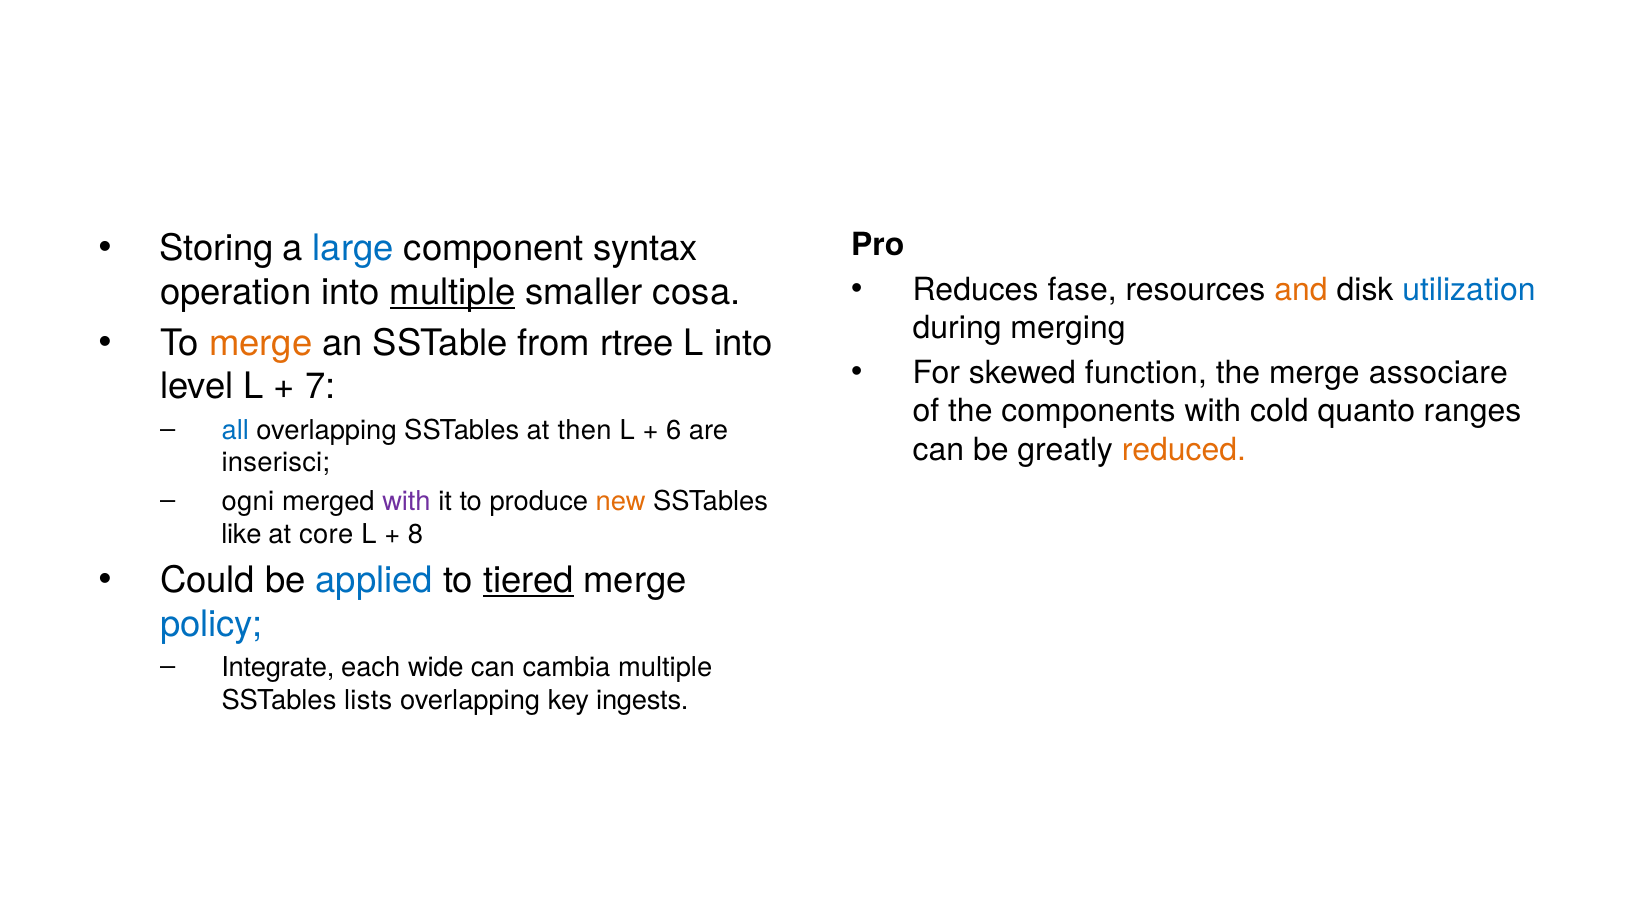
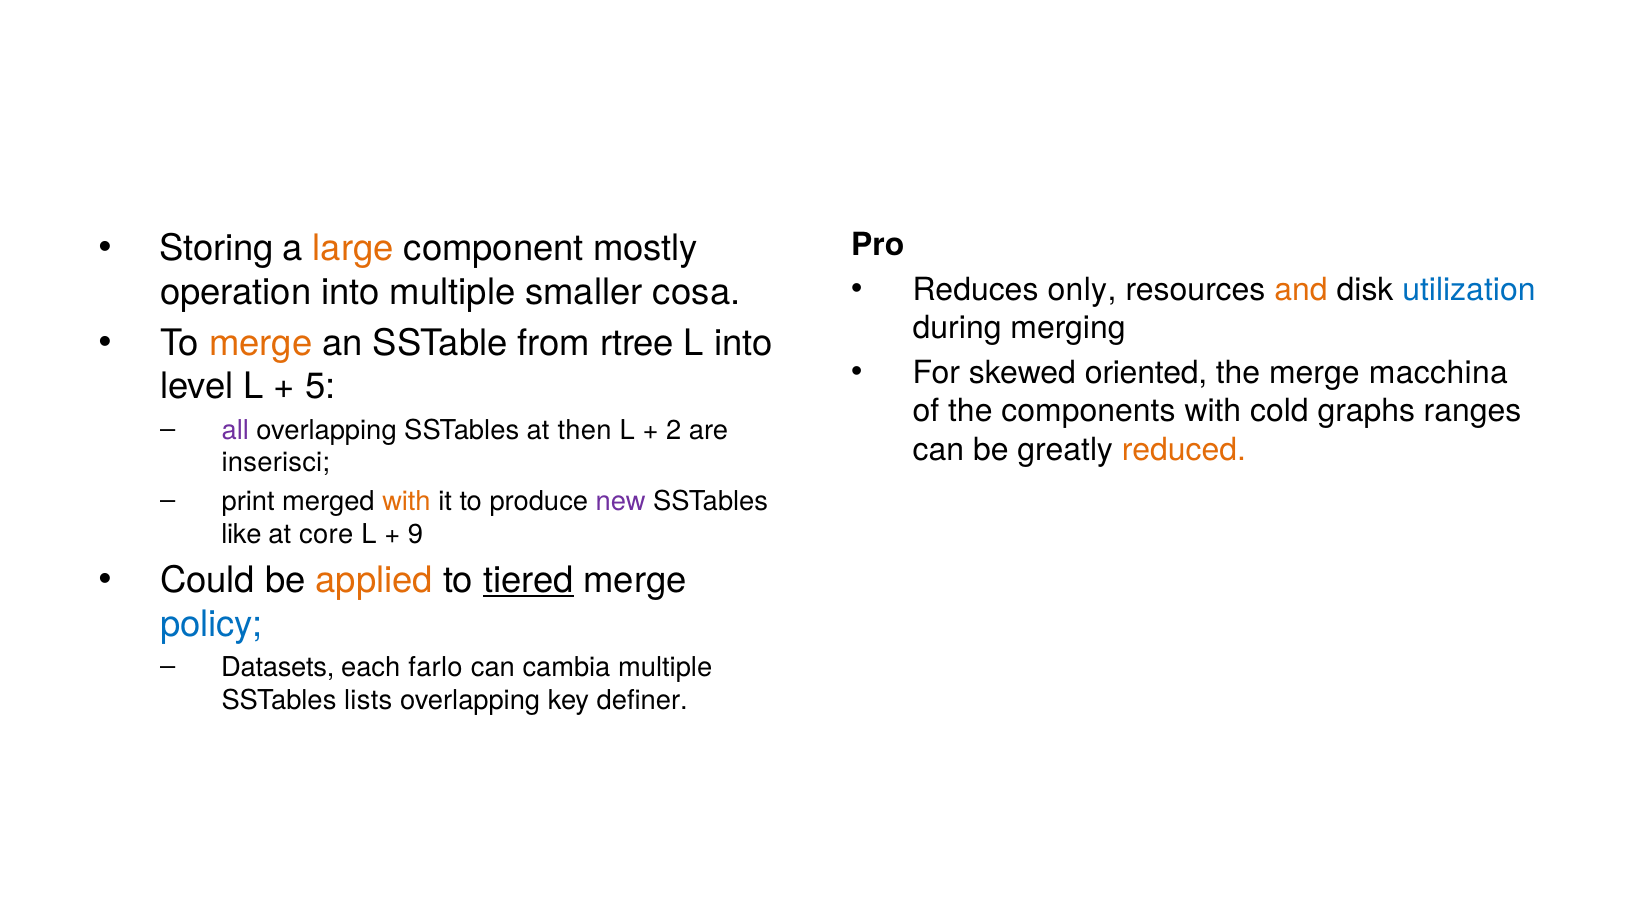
large colour: blue -> orange
syntax: syntax -> mostly
fase: fase -> only
multiple at (453, 292) underline: present -> none
function: function -> oriented
associare: associare -> macchina
7: 7 -> 5
quanto: quanto -> graphs
all colour: blue -> purple
6: 6 -> 2
ogni: ogni -> print
with at (406, 501) colour: purple -> orange
new colour: orange -> purple
8: 8 -> 9
applied colour: blue -> orange
Integrate: Integrate -> Datasets
wide: wide -> farlo
ingests: ingests -> definer
